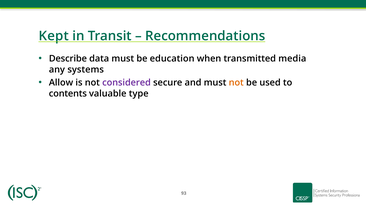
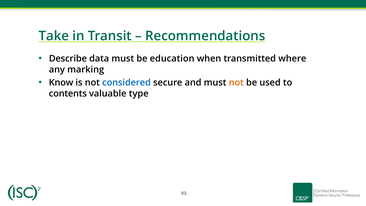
Kept: Kept -> Take
media: media -> where
systems: systems -> marking
Allow: Allow -> Know
considered colour: purple -> blue
